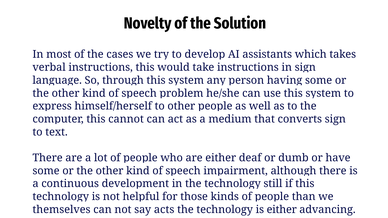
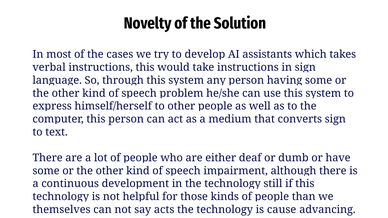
this cannot: cannot -> person
is either: either -> cause
